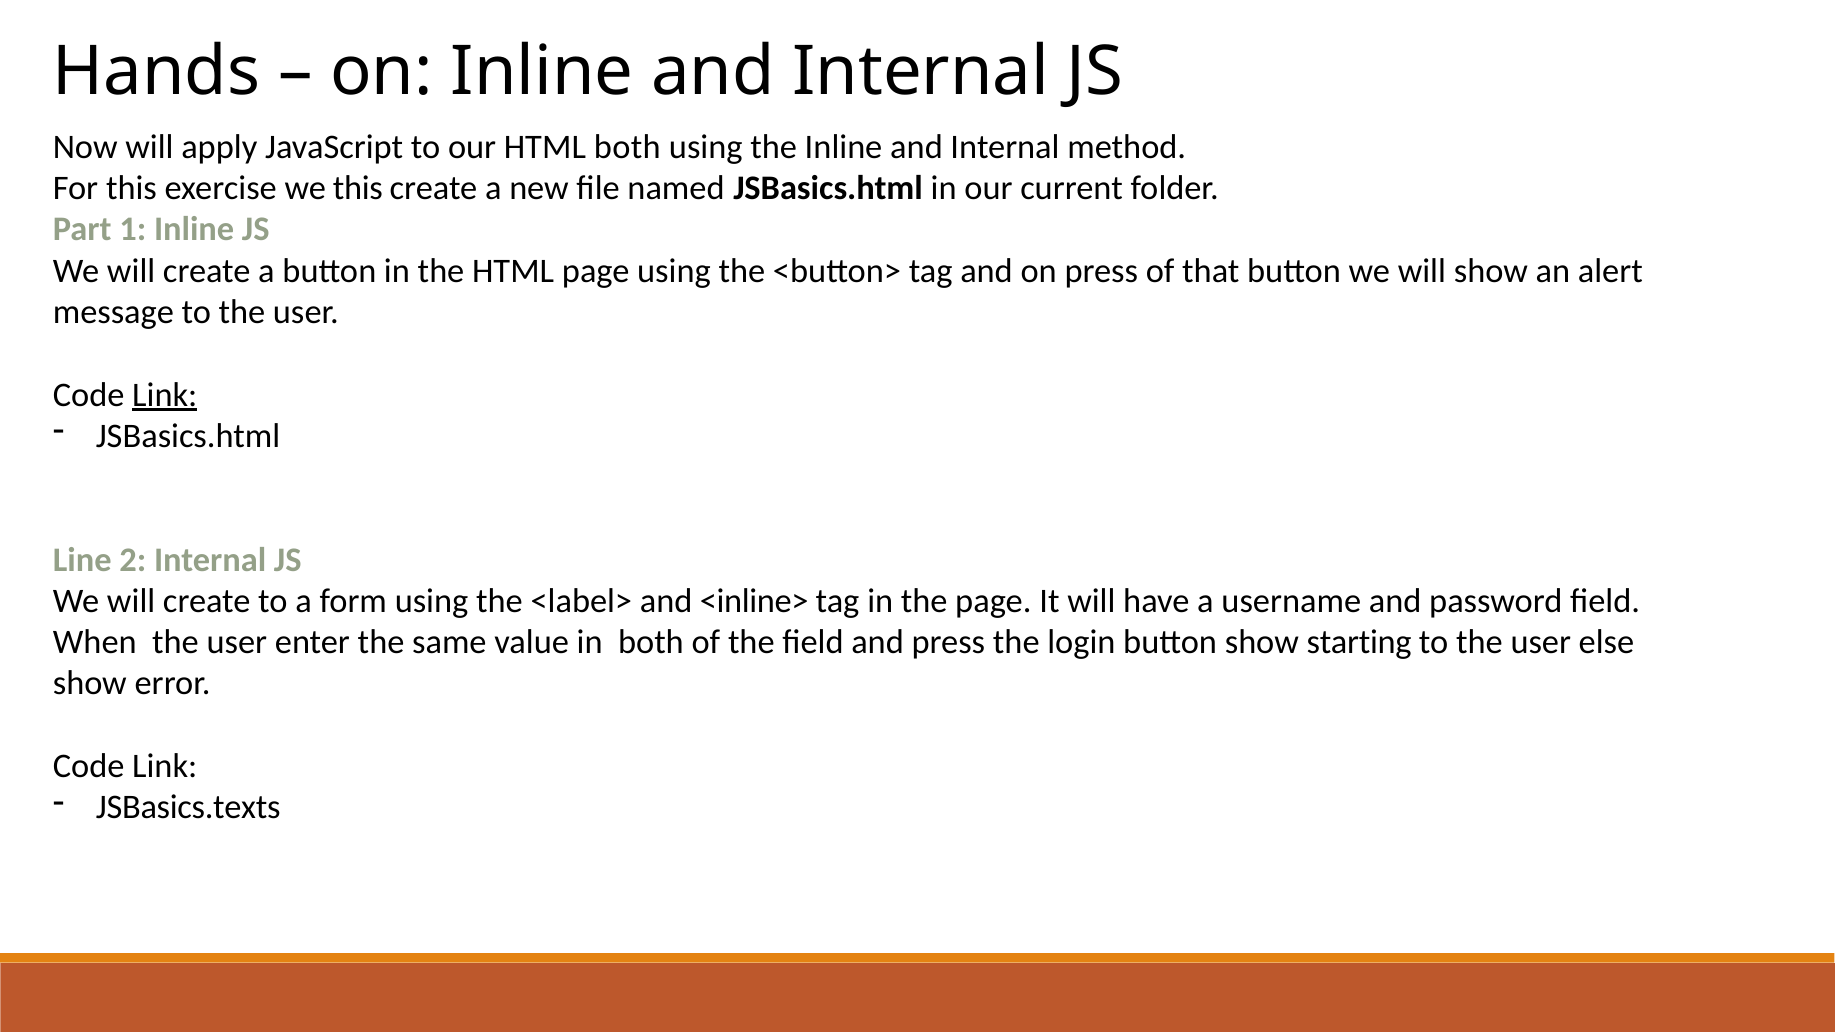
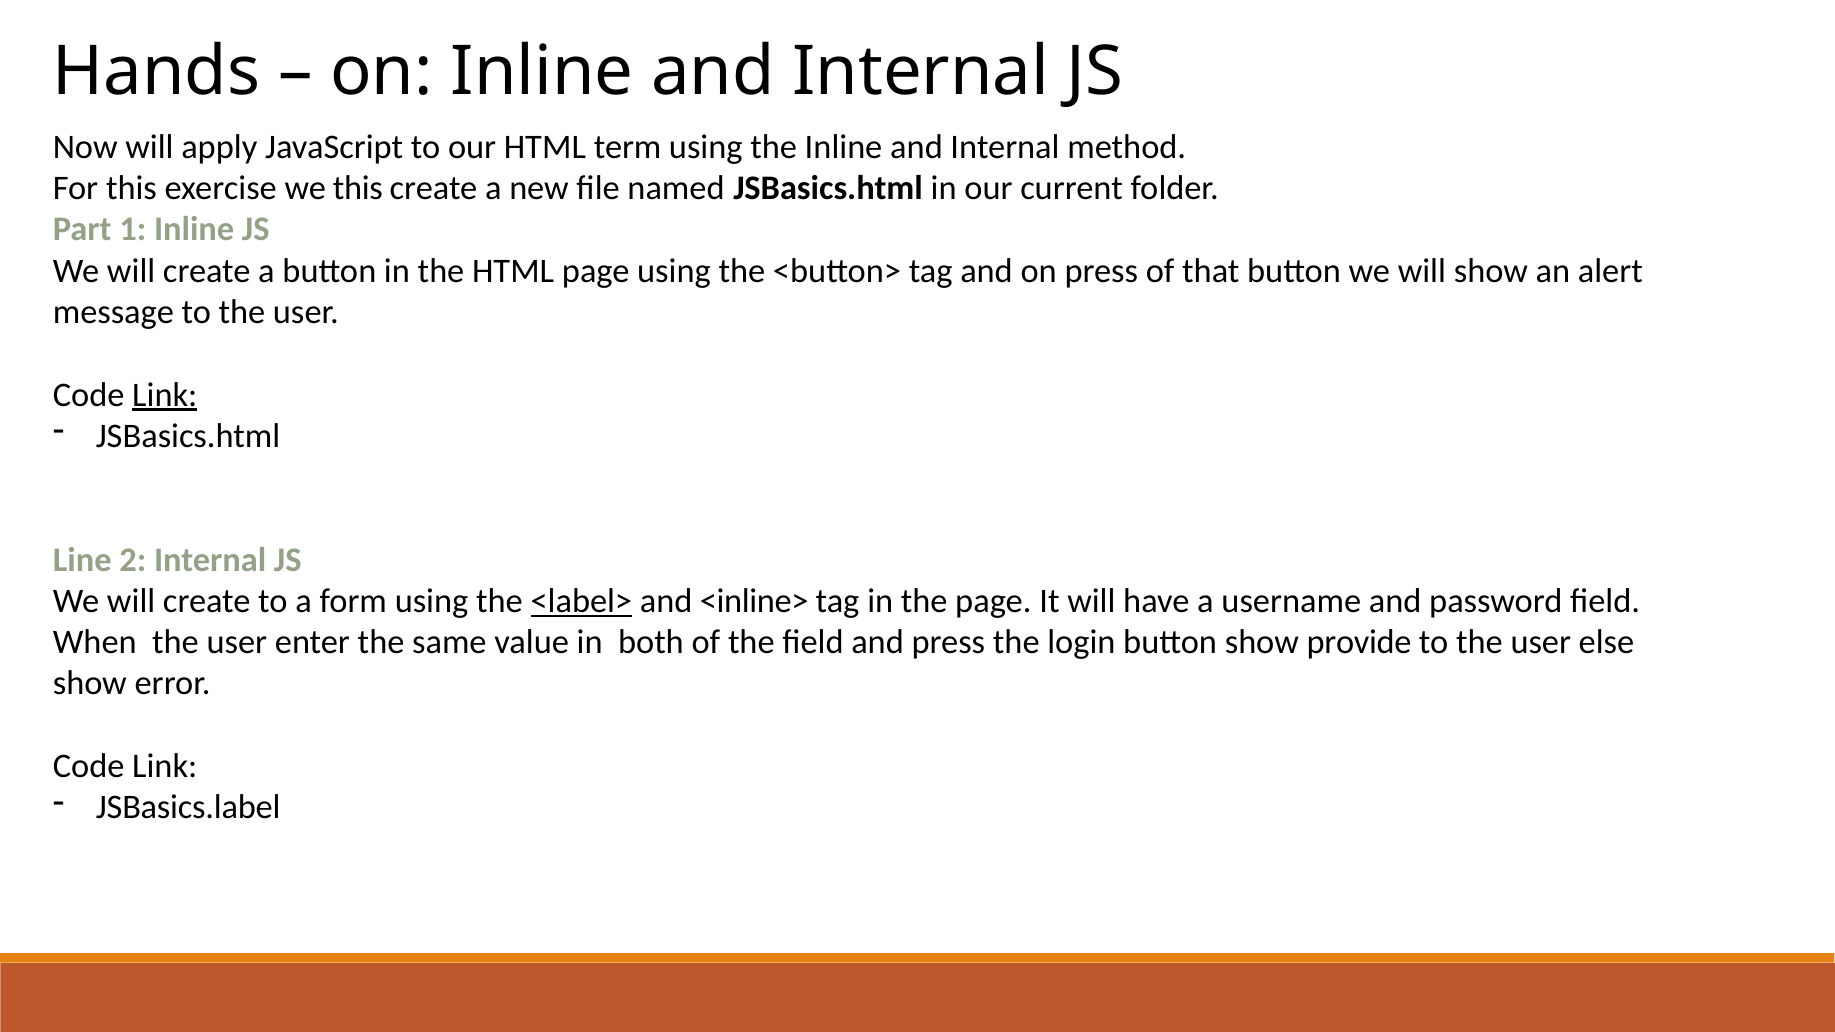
HTML both: both -> term
<label> underline: none -> present
starting: starting -> provide
JSBasics.texts: JSBasics.texts -> JSBasics.label
